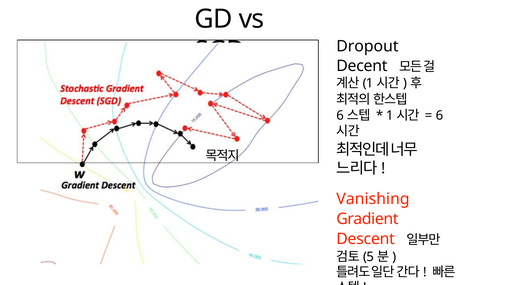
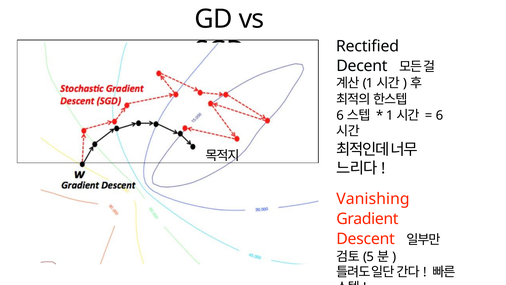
Dropout: Dropout -> Rectified
